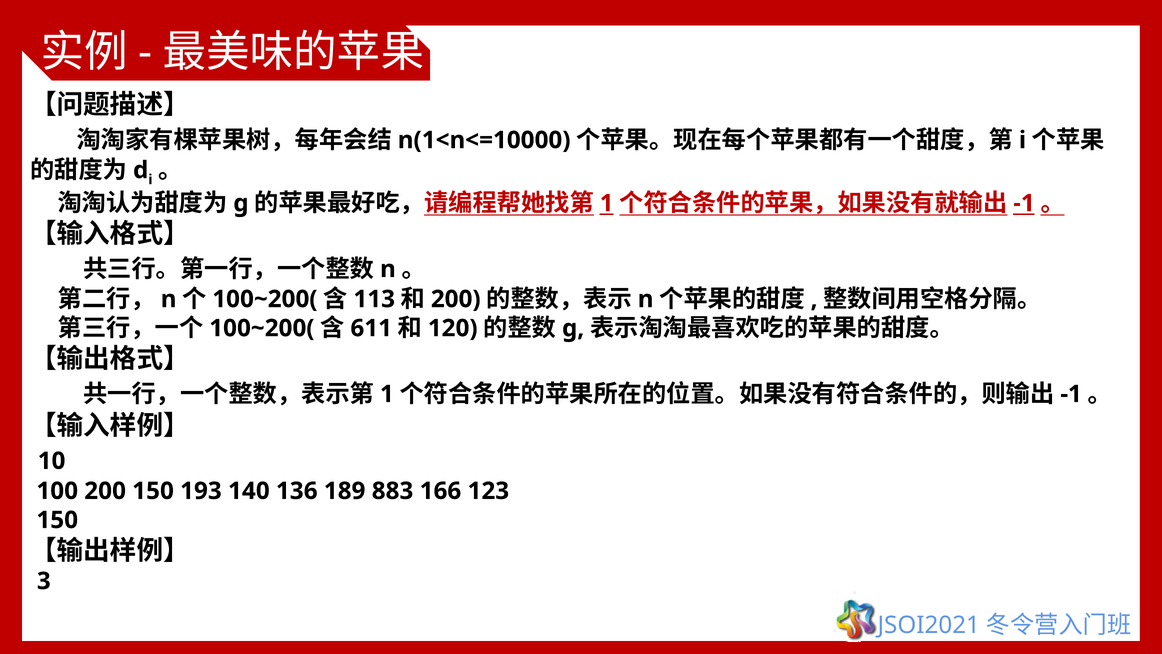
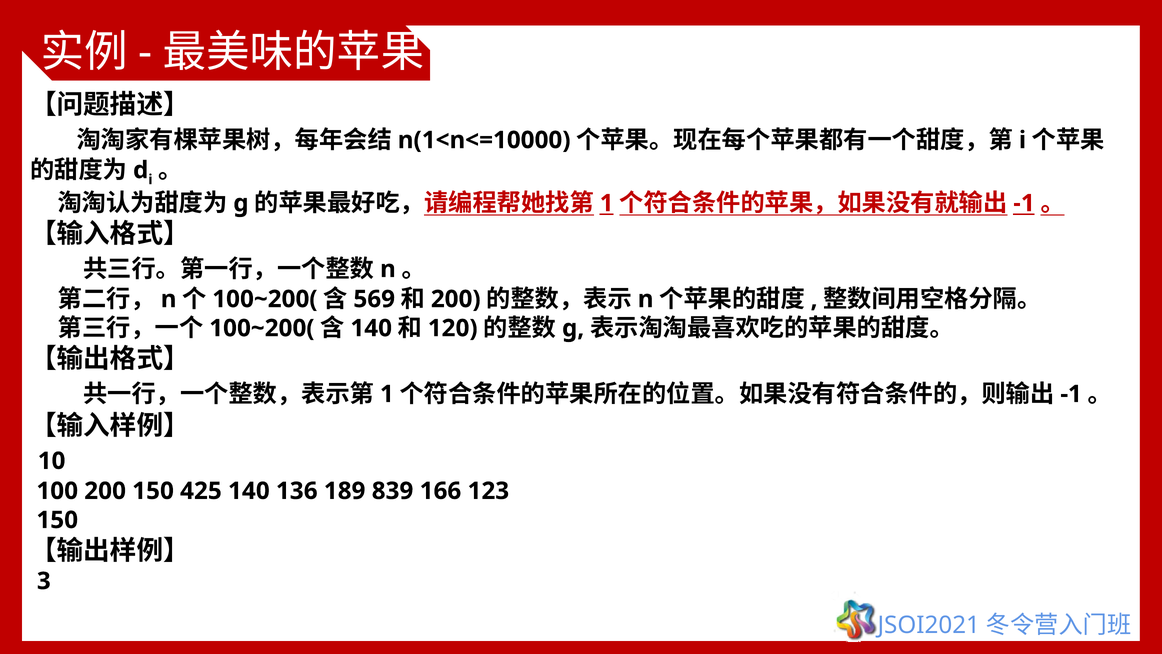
113: 113 -> 569
611 at (371, 328): 611 -> 140
193: 193 -> 425
883: 883 -> 839
